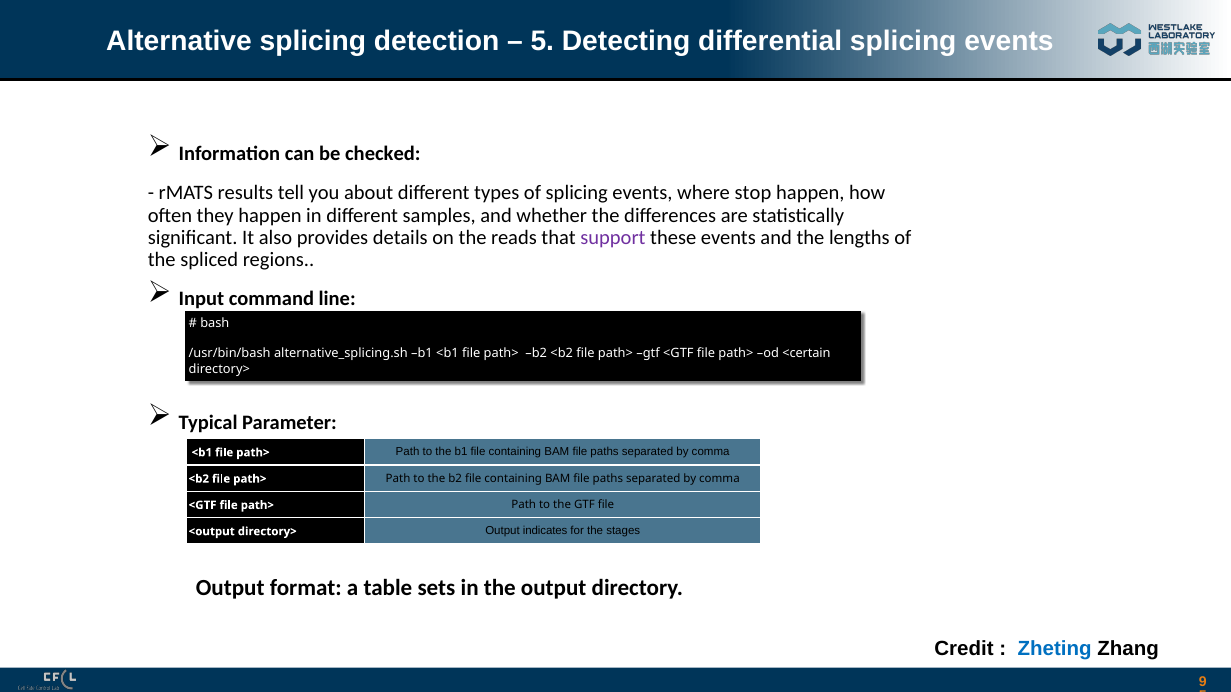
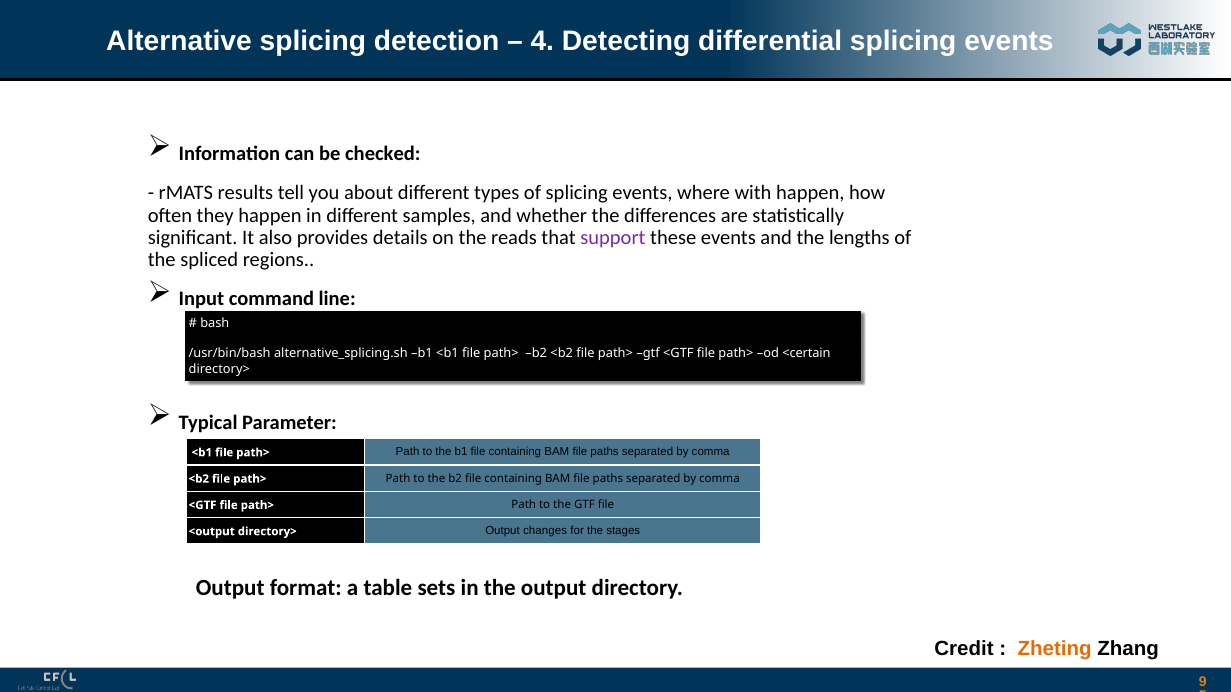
5 at (542, 42): 5 -> 4
stop: stop -> with
indicates: indicates -> changes
Zheting colour: blue -> orange
